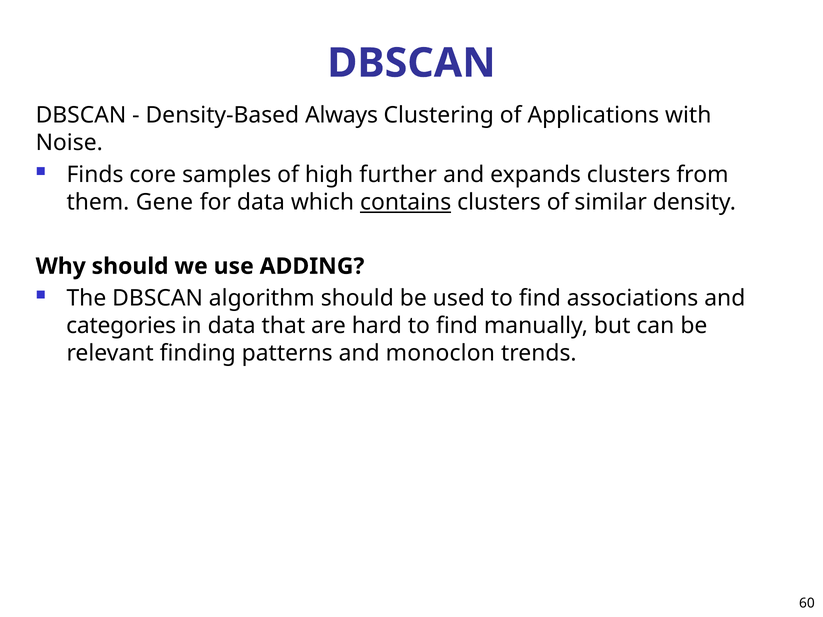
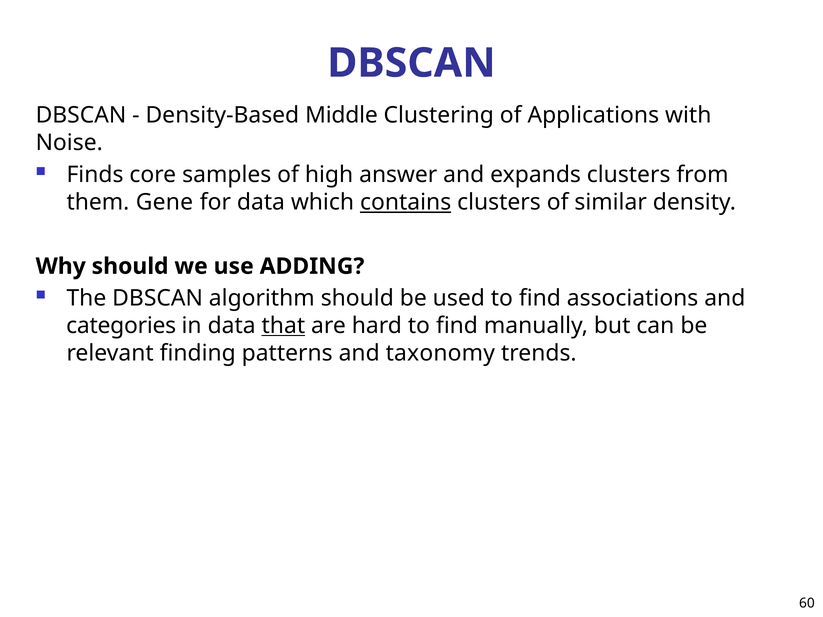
Always: Always -> Middle
further: further -> answer
that underline: none -> present
monoclon: monoclon -> taxonomy
